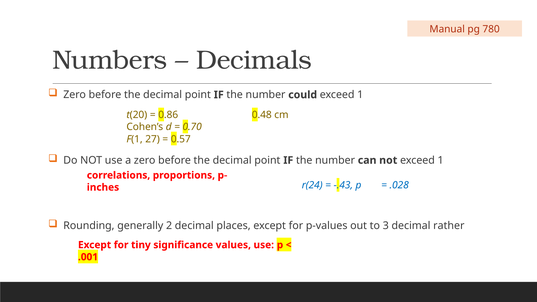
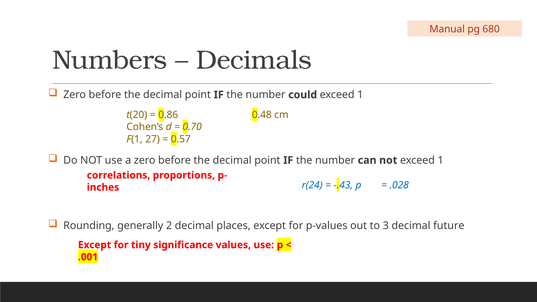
780: 780 -> 680
rather: rather -> future
